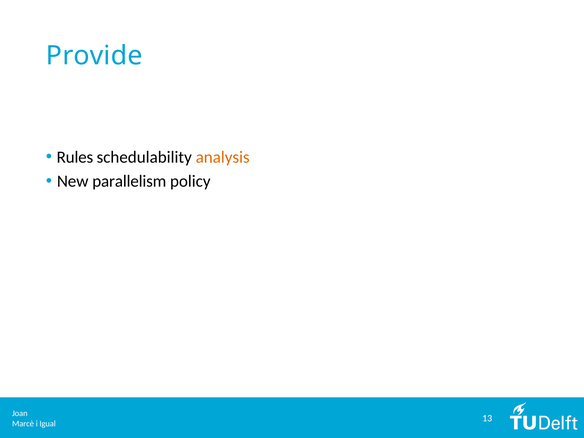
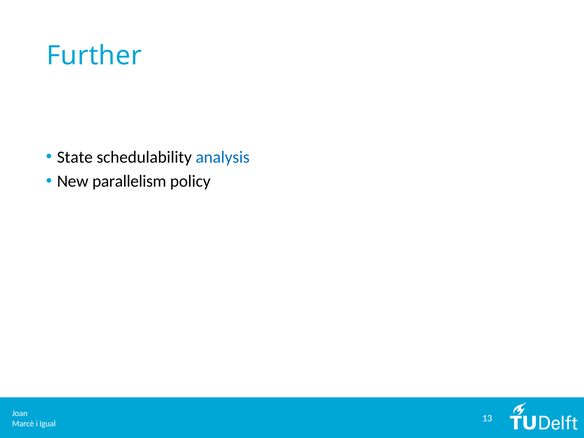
Provide: Provide -> Further
Rules: Rules -> State
analysis colour: orange -> blue
